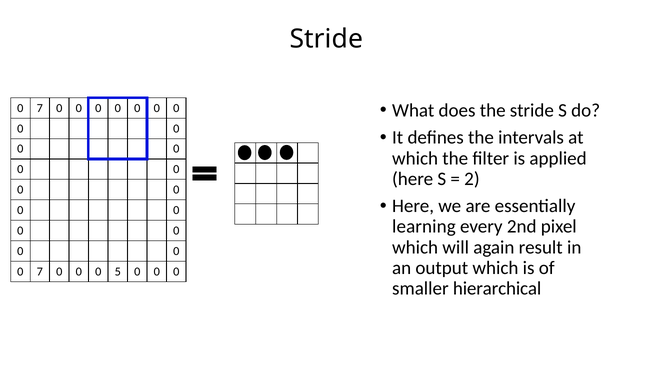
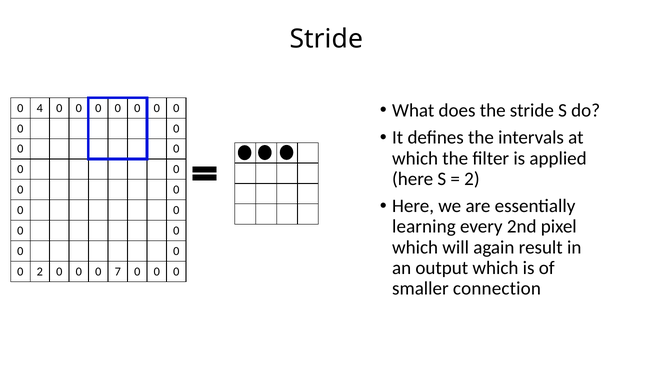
7 at (40, 108): 7 -> 4
7 at (40, 272): 7 -> 2
5: 5 -> 7
hierarchical: hierarchical -> connection
